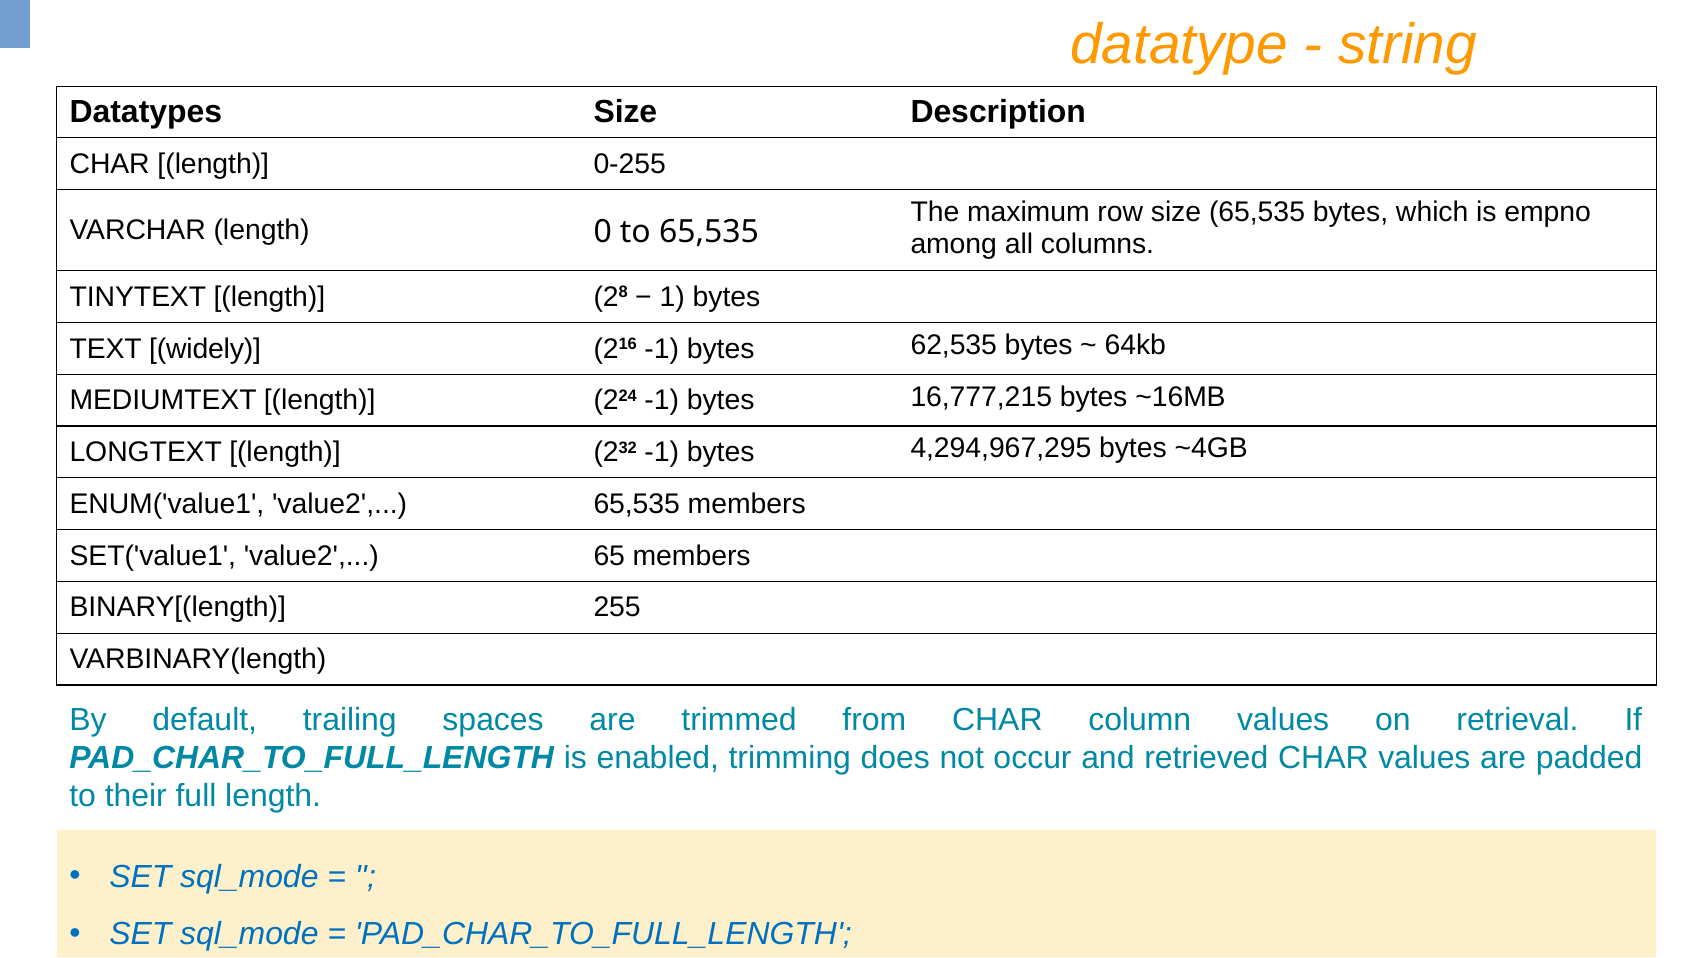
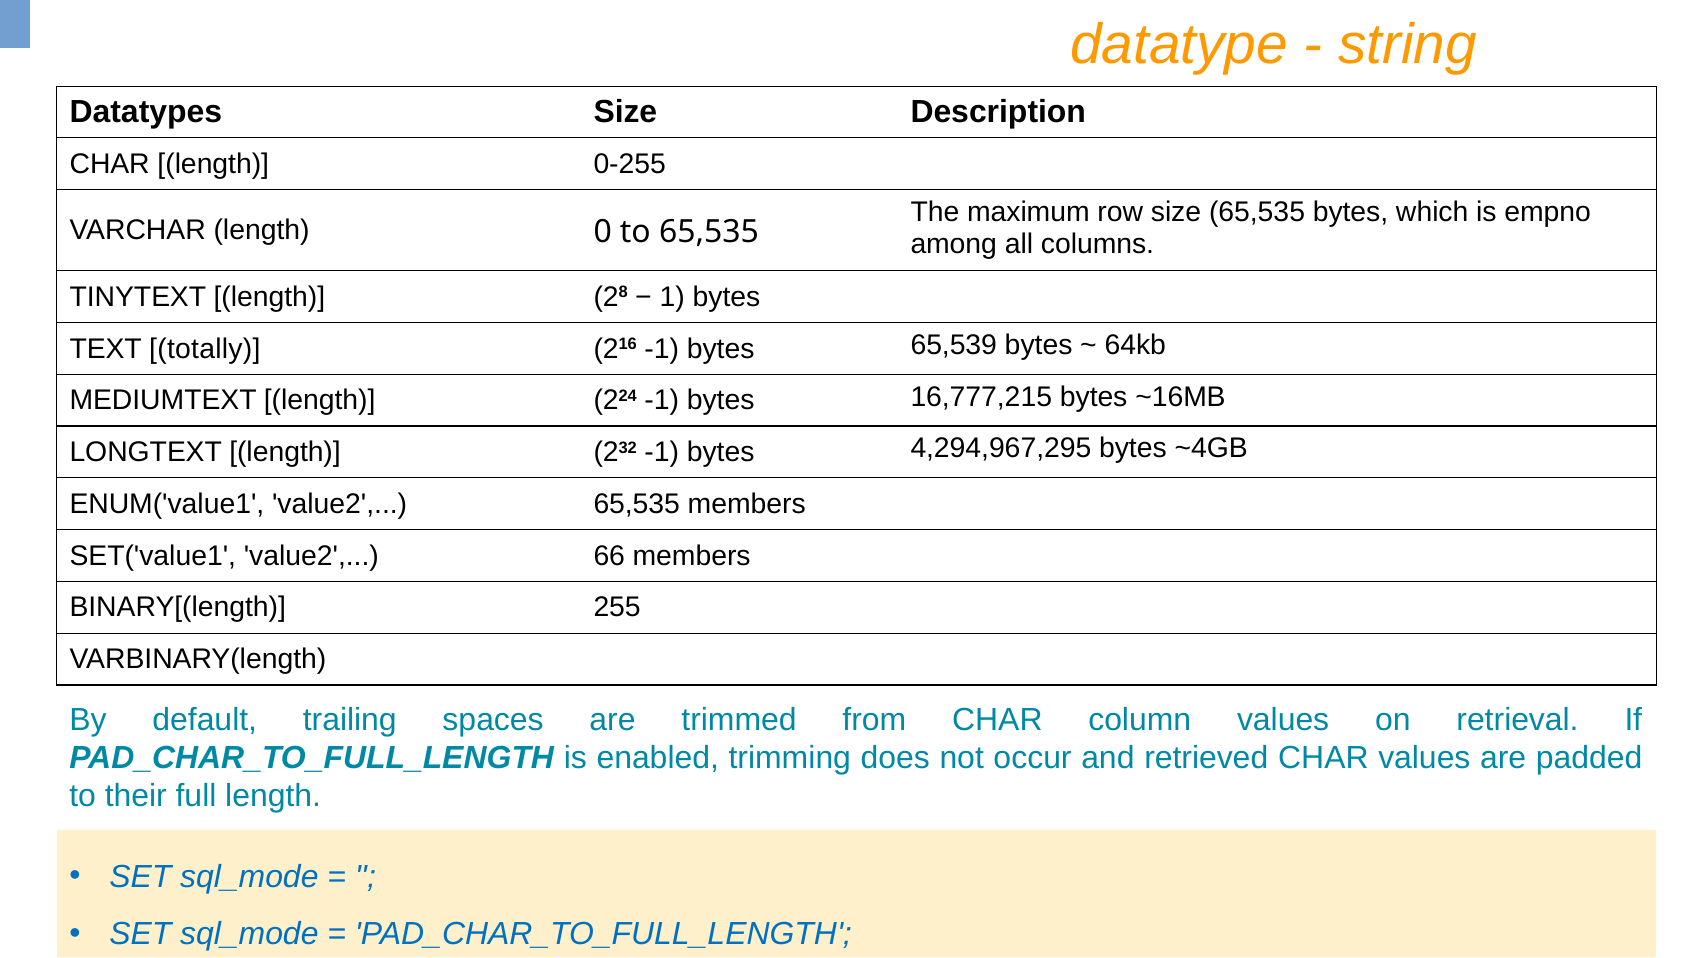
widely: widely -> totally
62,535: 62,535 -> 65,539
65: 65 -> 66
